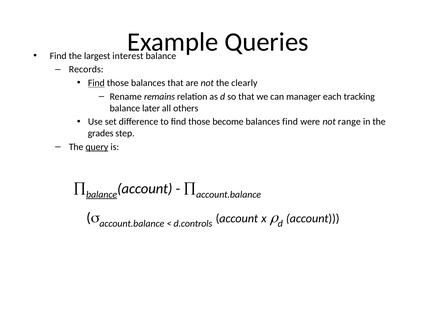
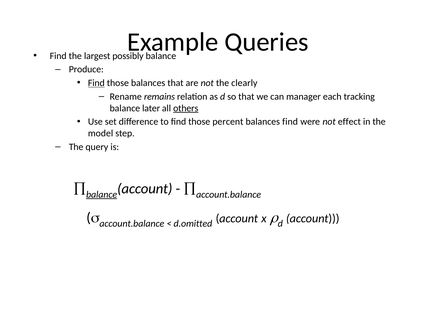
interest: interest -> possibly
Records: Records -> Produce
others underline: none -> present
become: become -> percent
range: range -> effect
grades: grades -> model
query underline: present -> none
d.controls: d.controls -> d.omitted
